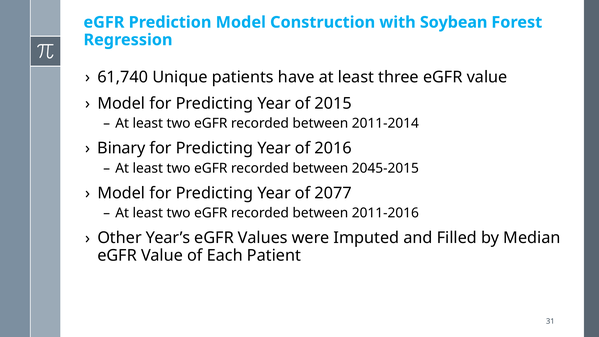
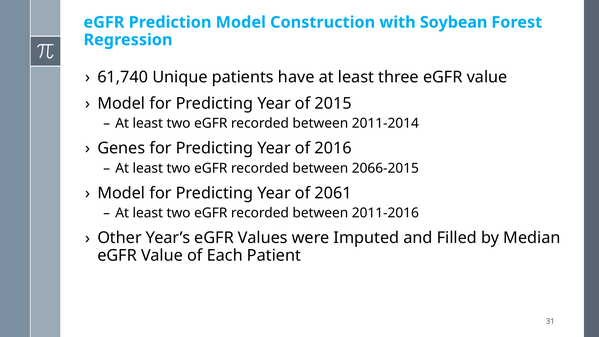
Binary: Binary -> Genes
2045-2015: 2045-2015 -> 2066-2015
2077: 2077 -> 2061
